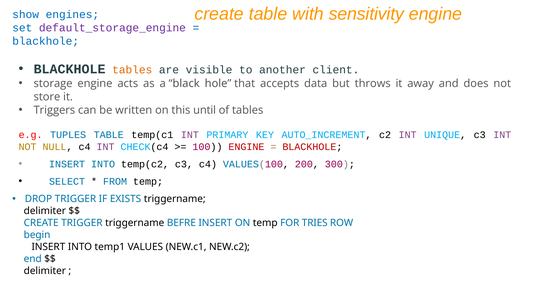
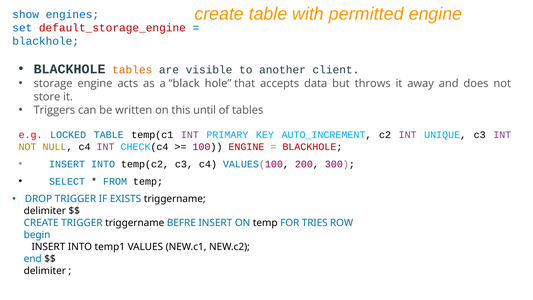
sensitivity: sensitivity -> permitted
default_storage_engine colour: purple -> red
TUPLES: TUPLES -> LOCKED
